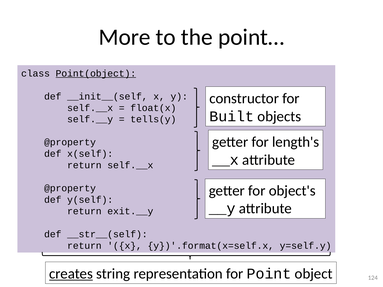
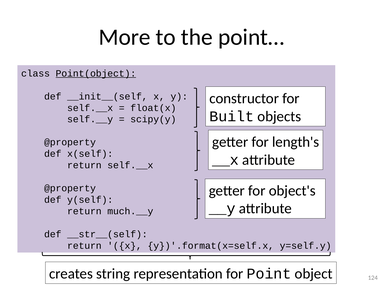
tells(y: tells(y -> scipy(y
exit.__y: exit.__y -> much.__y
creates underline: present -> none
